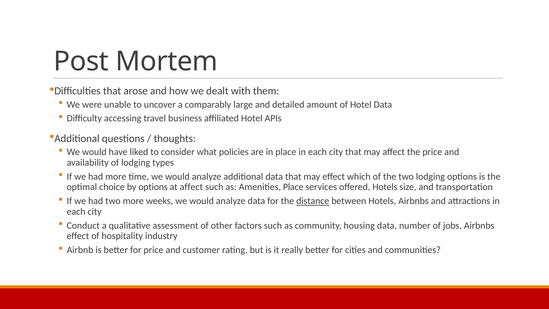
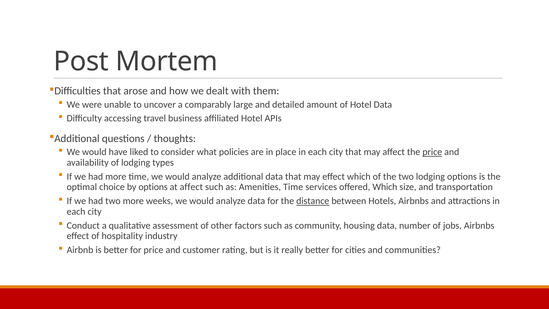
price at (432, 152) underline: none -> present
Amenities Place: Place -> Time
offered Hotels: Hotels -> Which
